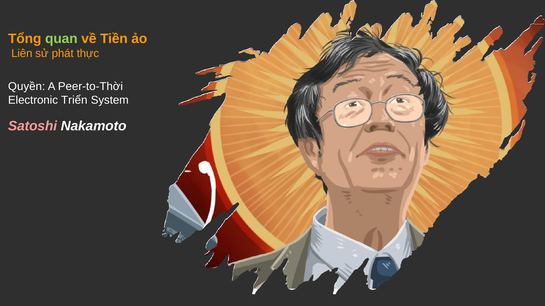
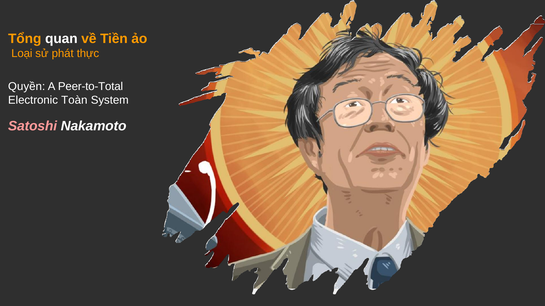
quan colour: light green -> white
Liên: Liên -> Loại
Peer-to-Thời: Peer-to-Thời -> Peer-to-Total
Triển: Triển -> Toàn
